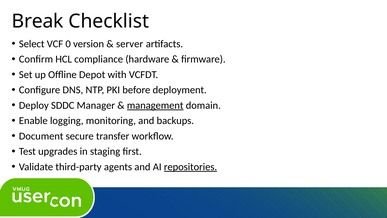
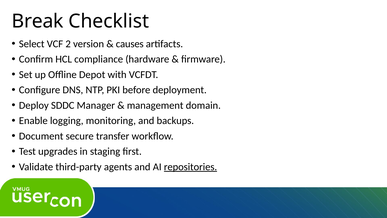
0: 0 -> 2
server: server -> causes
management underline: present -> none
